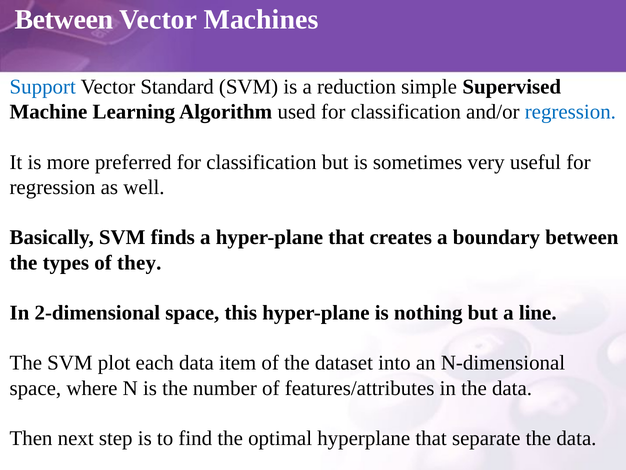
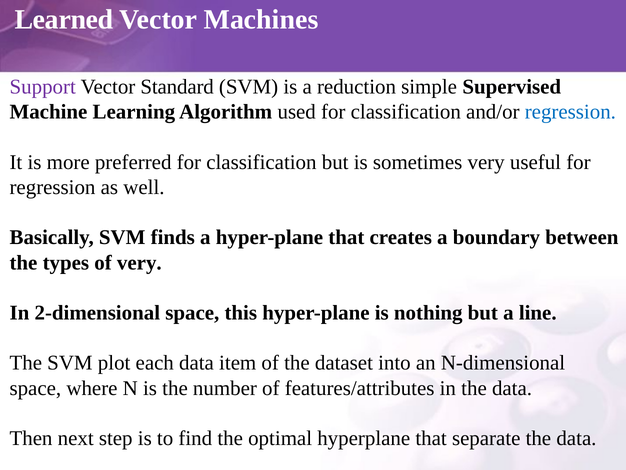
Between at (64, 20): Between -> Learned
Support colour: blue -> purple
of they: they -> very
